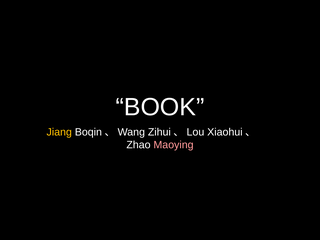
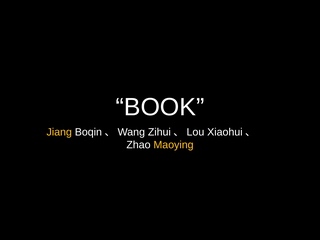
Maoying colour: pink -> yellow
